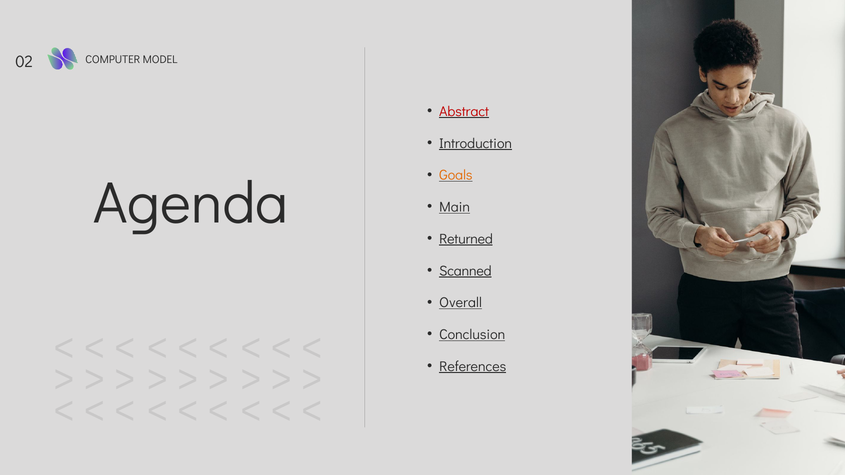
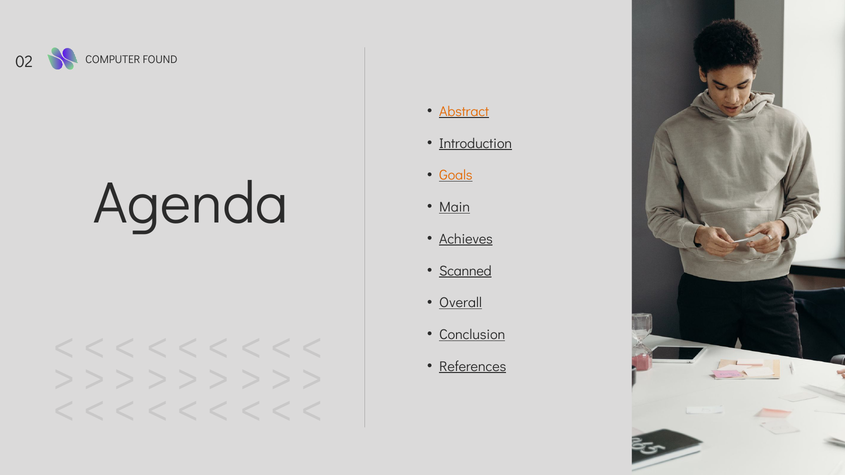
MODEL: MODEL -> FOUND
Abstract colour: red -> orange
Returned: Returned -> Achieves
